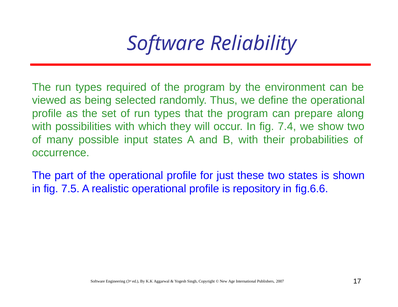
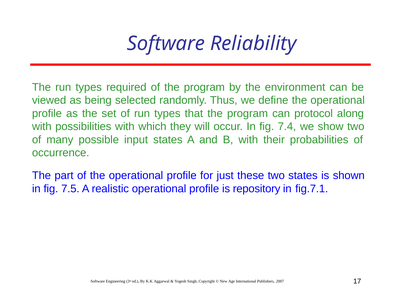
prepare: prepare -> protocol
fig.6.6: fig.6.6 -> fig.7.1
